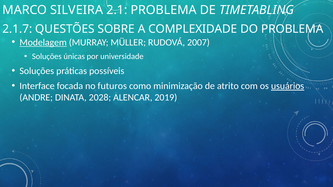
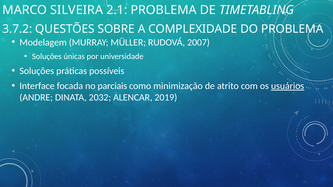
2.1.7: 2.1.7 -> 3.7.2
Modelagem underline: present -> none
futuros: futuros -> parciais
2028: 2028 -> 2032
